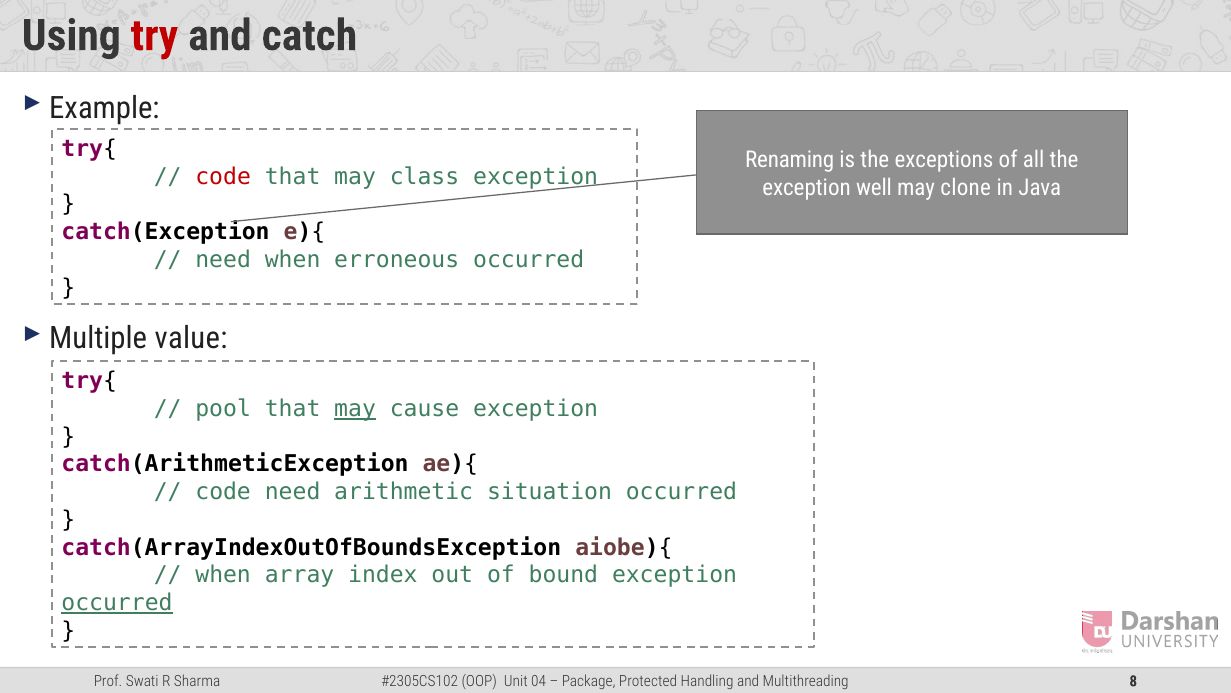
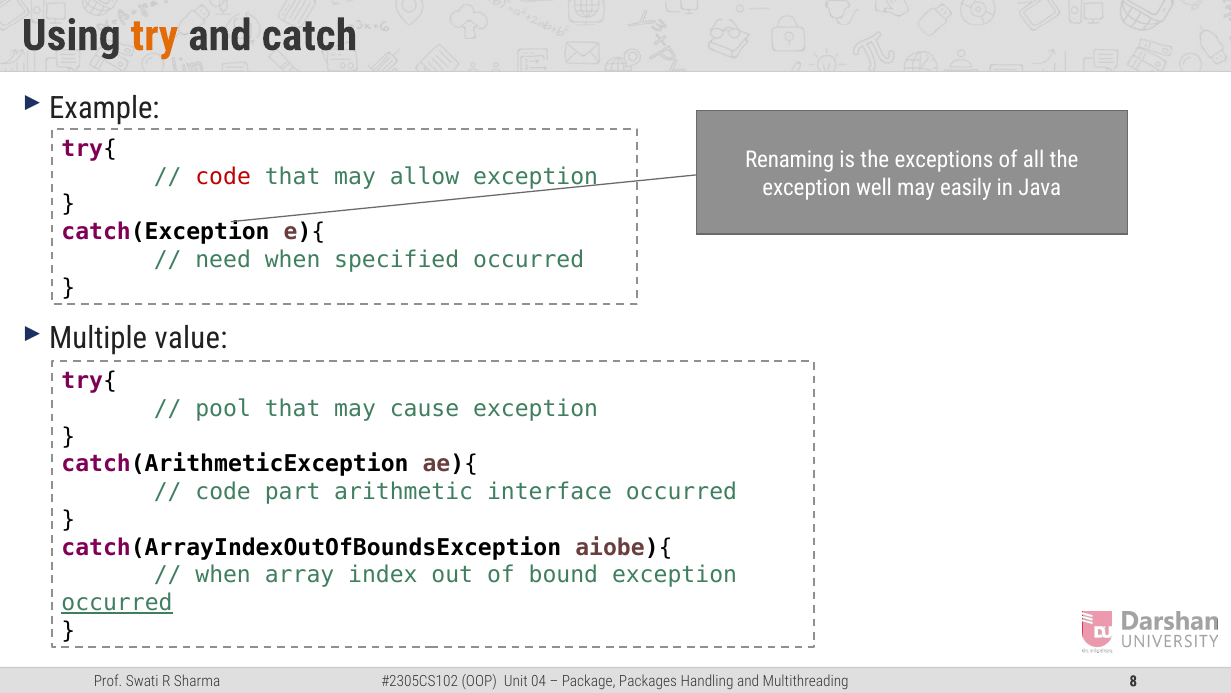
try colour: red -> orange
class: class -> allow
clone: clone -> easily
erroneous: erroneous -> specified
may at (355, 409) underline: present -> none
code need: need -> part
situation: situation -> interface
Protected: Protected -> Packages
